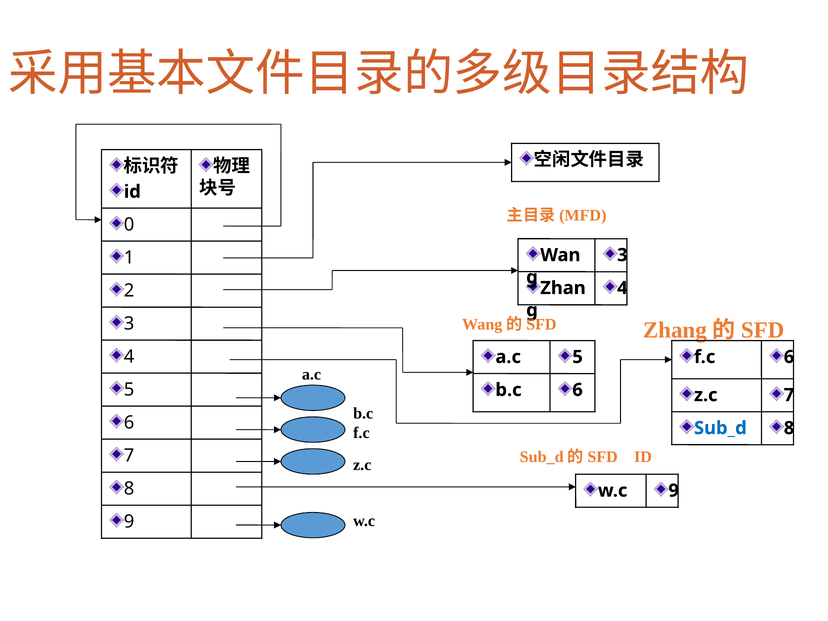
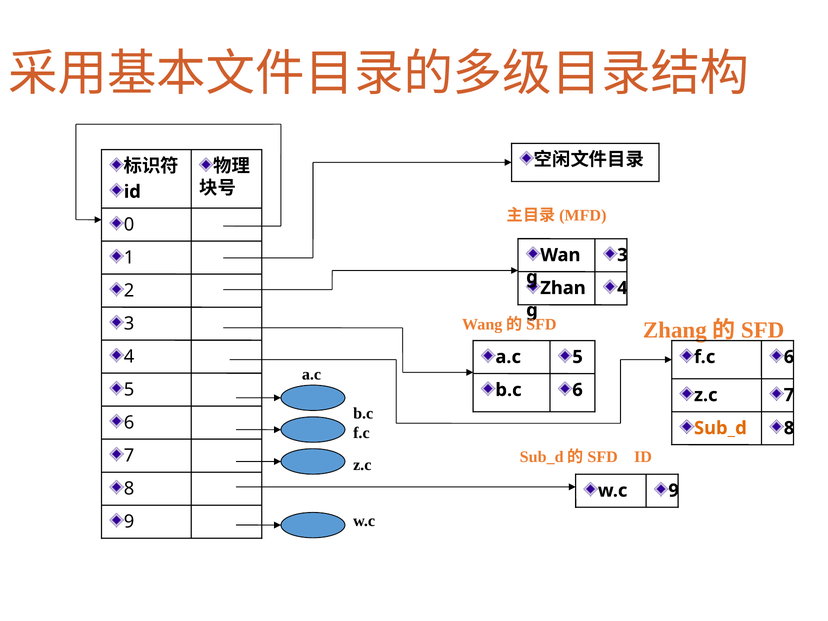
Sub_d colour: blue -> orange
